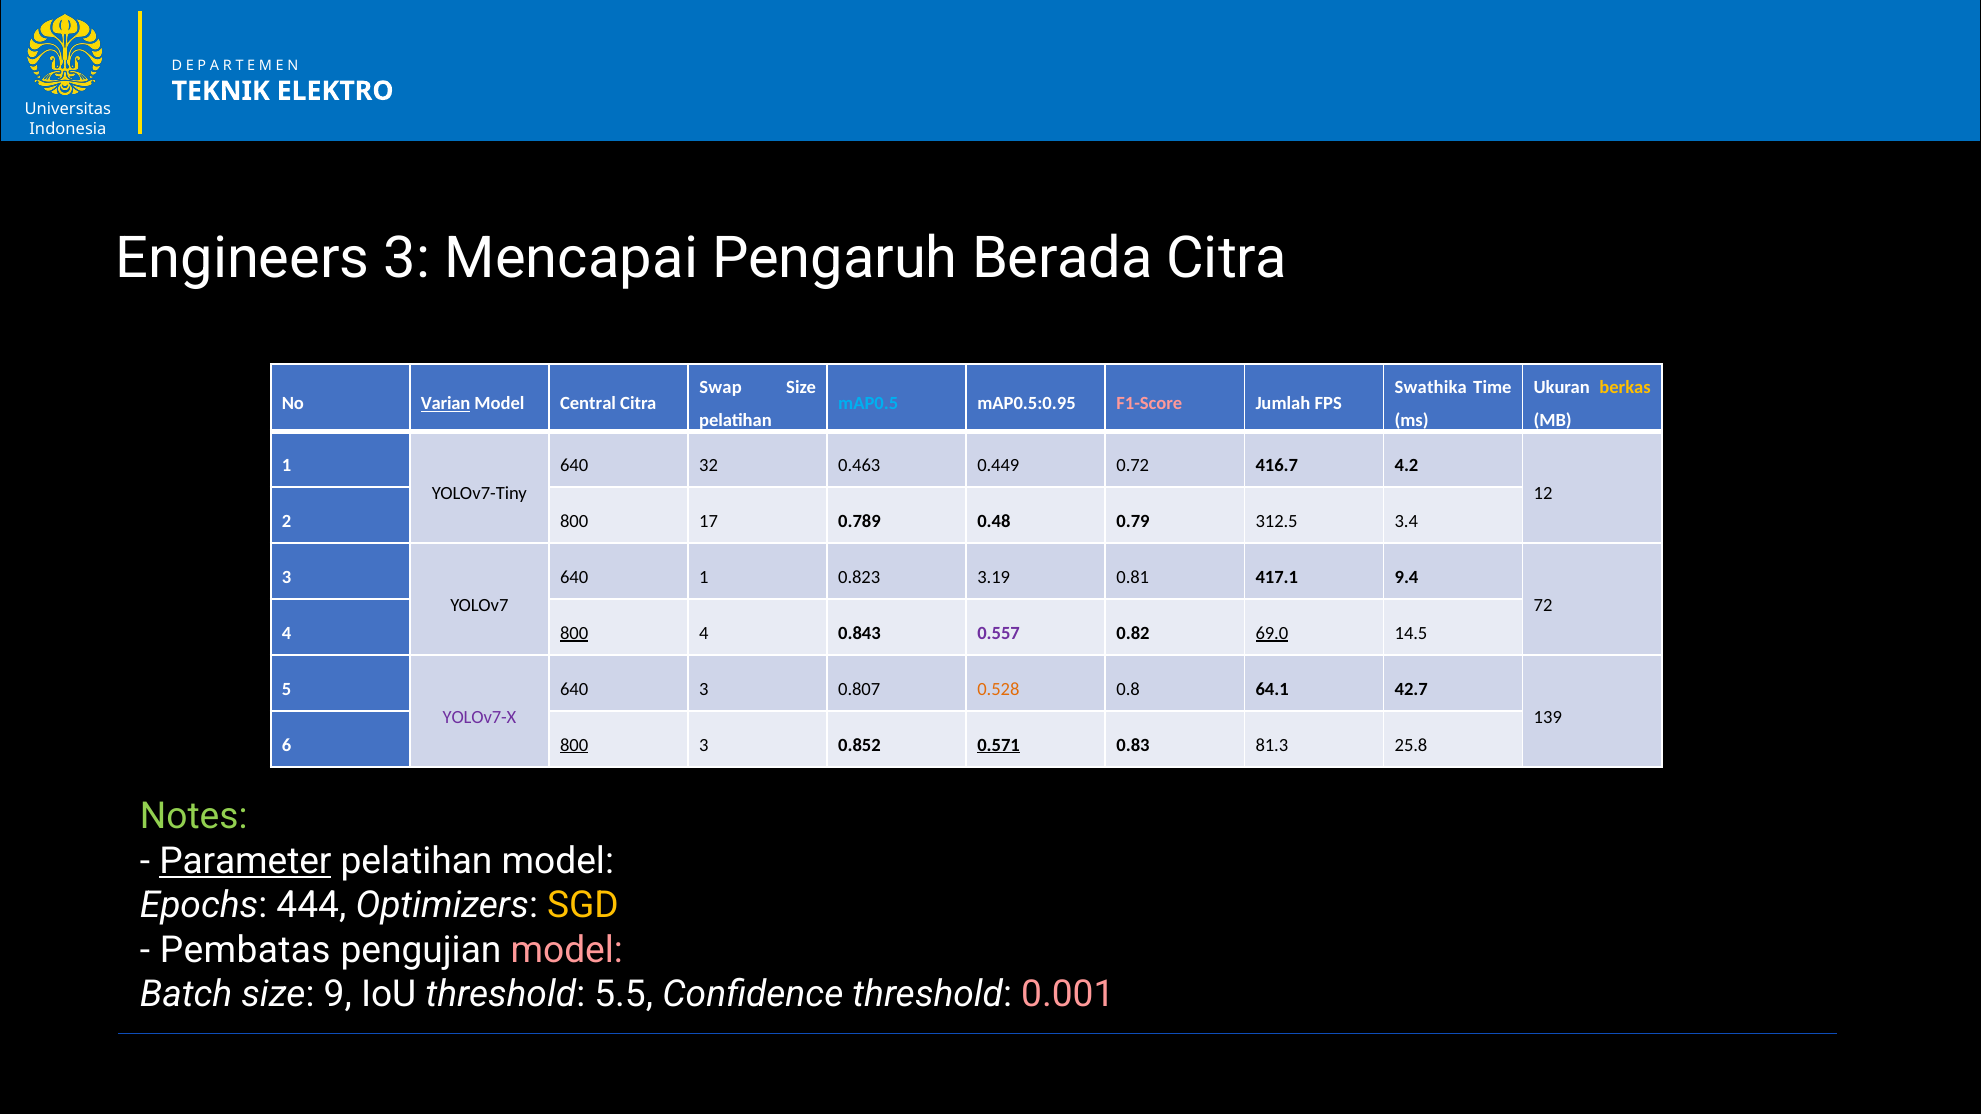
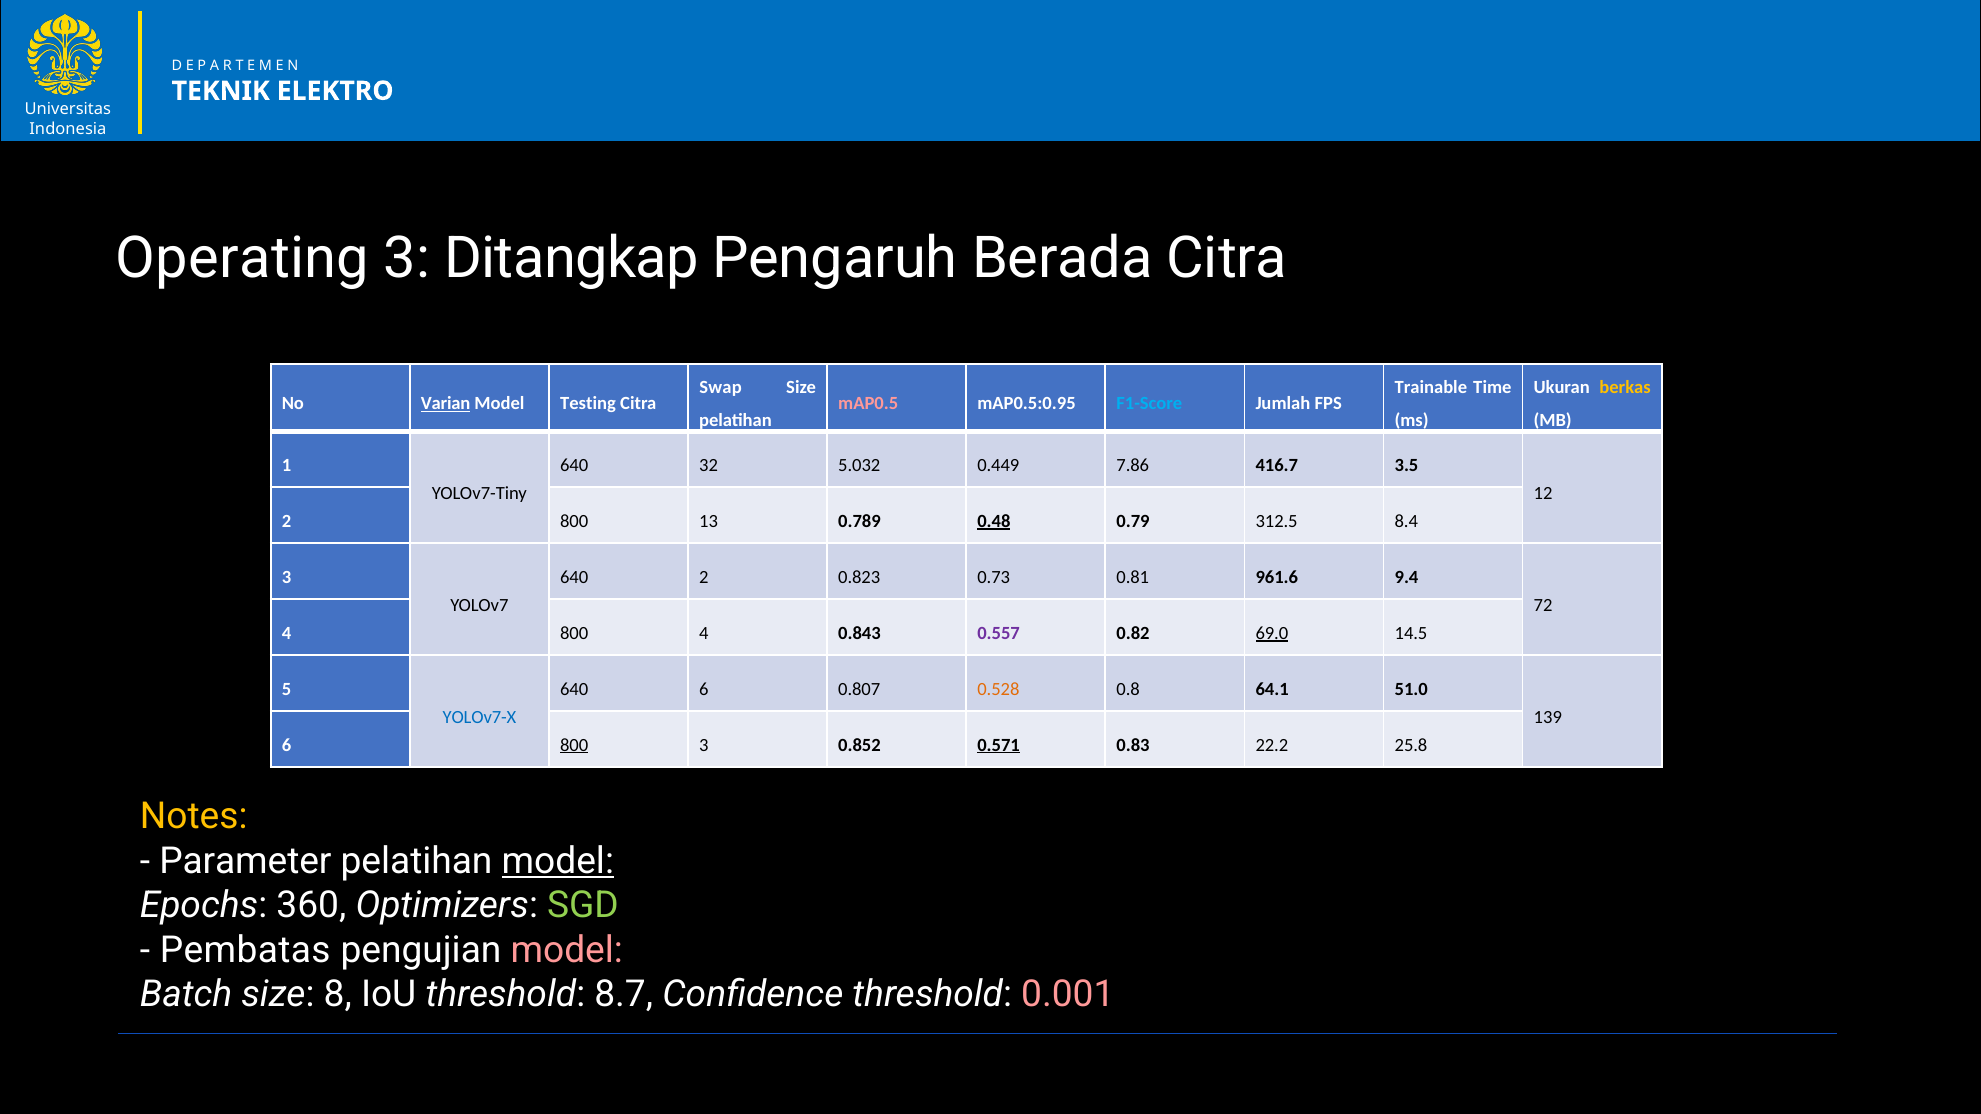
Engineers: Engineers -> Operating
Mencapai: Mencapai -> Ditangkap
Swathika: Swathika -> Trainable
Central: Central -> Testing
mAP0.5 colour: light blue -> pink
F1-Score colour: pink -> light blue
0.463: 0.463 -> 5.032
0.72: 0.72 -> 7.86
4.2: 4.2 -> 3.5
17: 17 -> 13
0.48 underline: none -> present
3.4: 3.4 -> 8.4
640 1: 1 -> 2
3.19: 3.19 -> 0.73
417.1: 417.1 -> 961.6
800 at (574, 633) underline: present -> none
640 3: 3 -> 6
42.7: 42.7 -> 51.0
YOLOv7-X colour: purple -> blue
81.3: 81.3 -> 22.2
Notes colour: light green -> yellow
Parameter underline: present -> none
model at (558, 861) underline: none -> present
444: 444 -> 360
SGD colour: yellow -> light green
9: 9 -> 8
5.5: 5.5 -> 8.7
